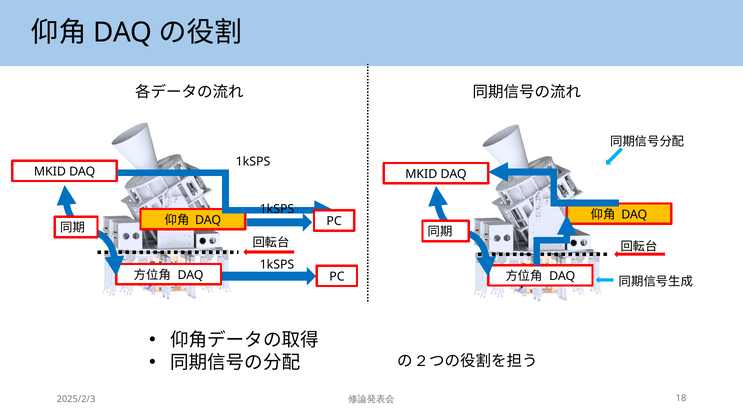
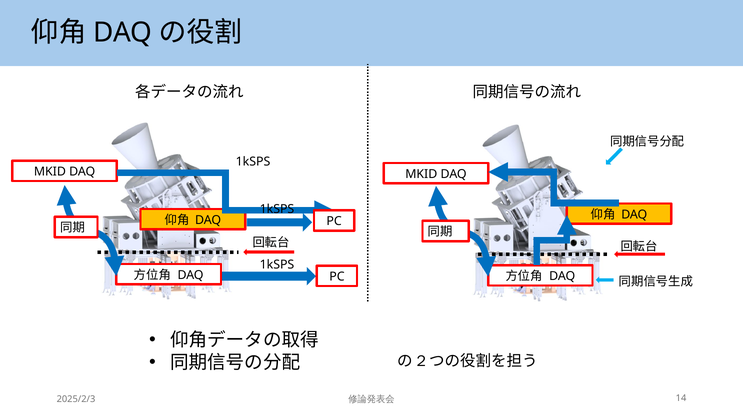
18: 18 -> 14
